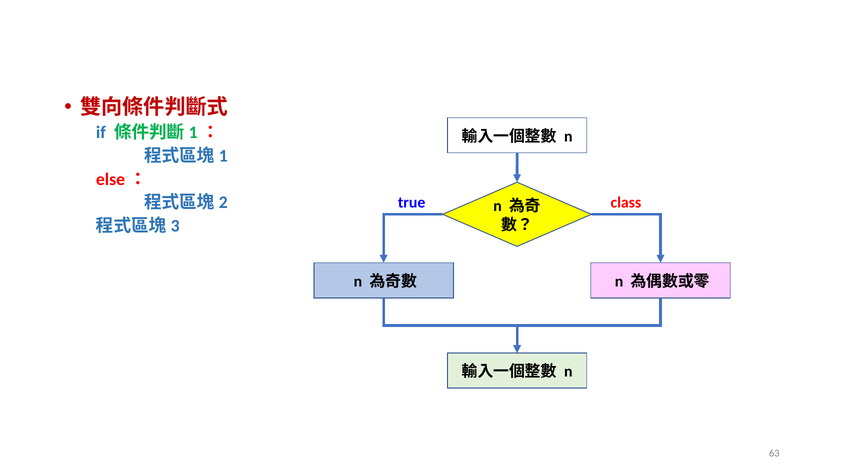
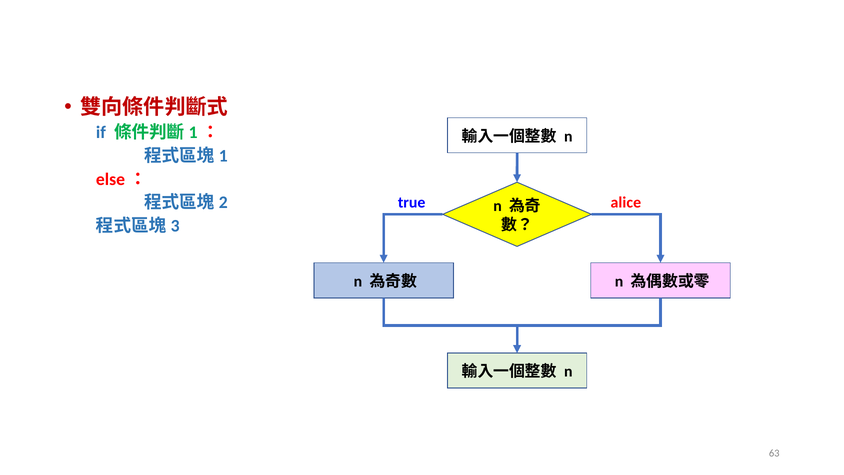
class: class -> alice
